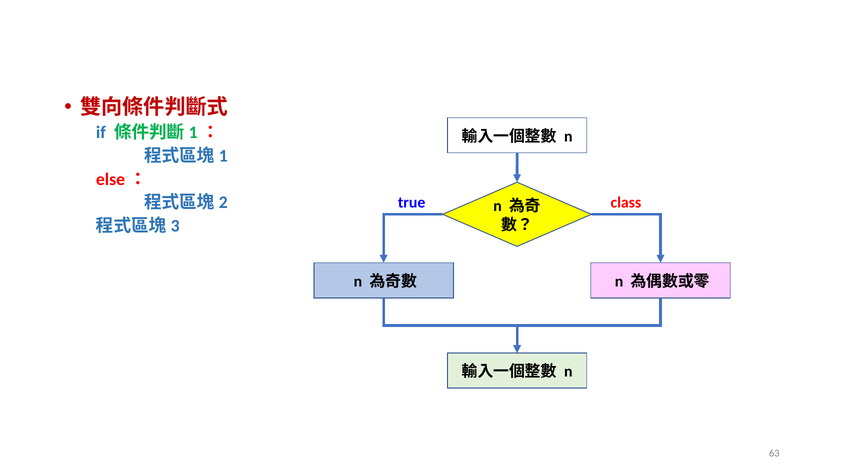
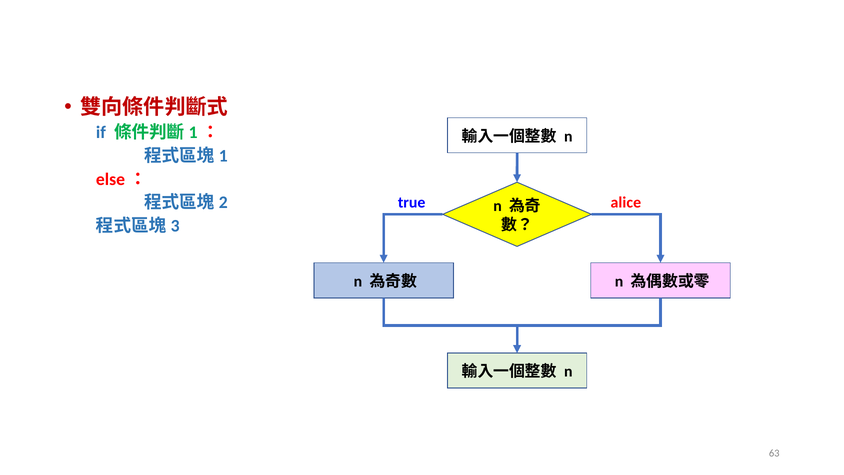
class: class -> alice
